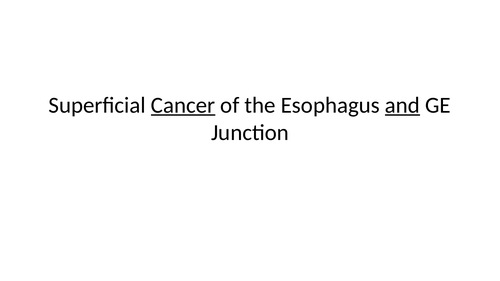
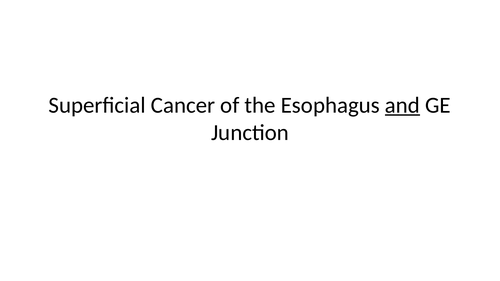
Cancer underline: present -> none
